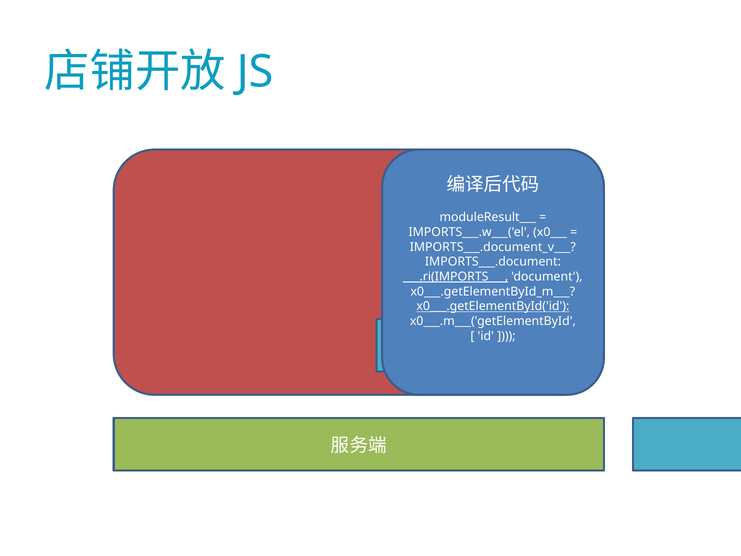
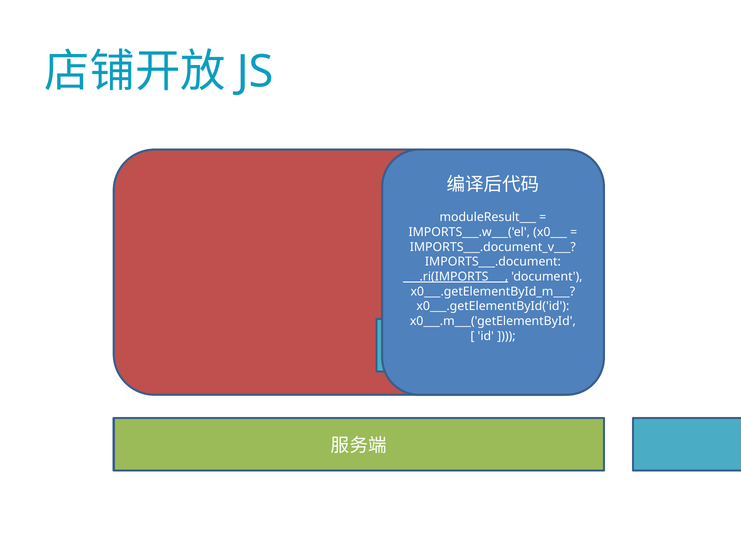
x0___.getElementById('id underline: present -> none
